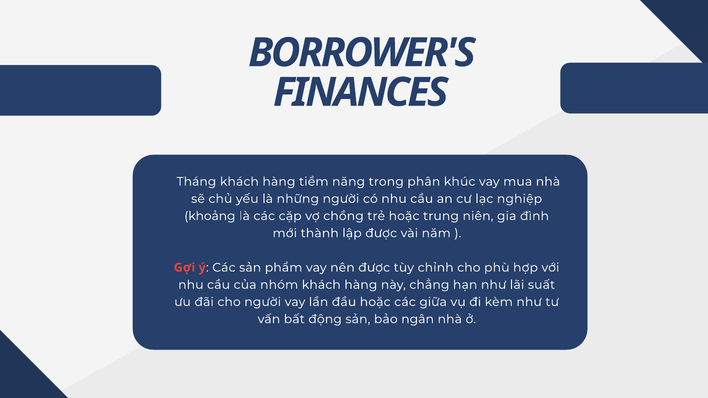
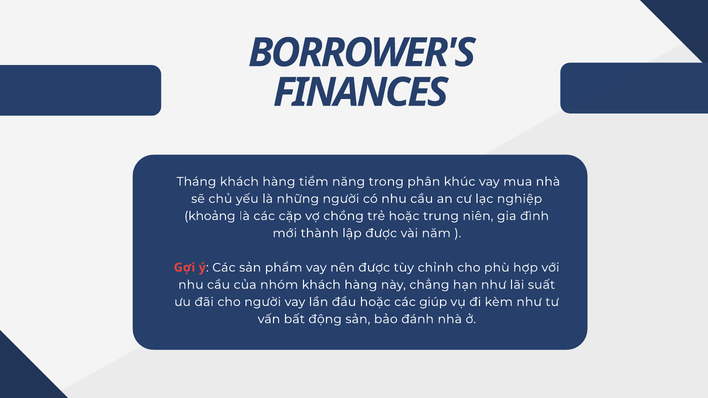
giữa: giữa -> giúp
ngân: ngân -> đánh
